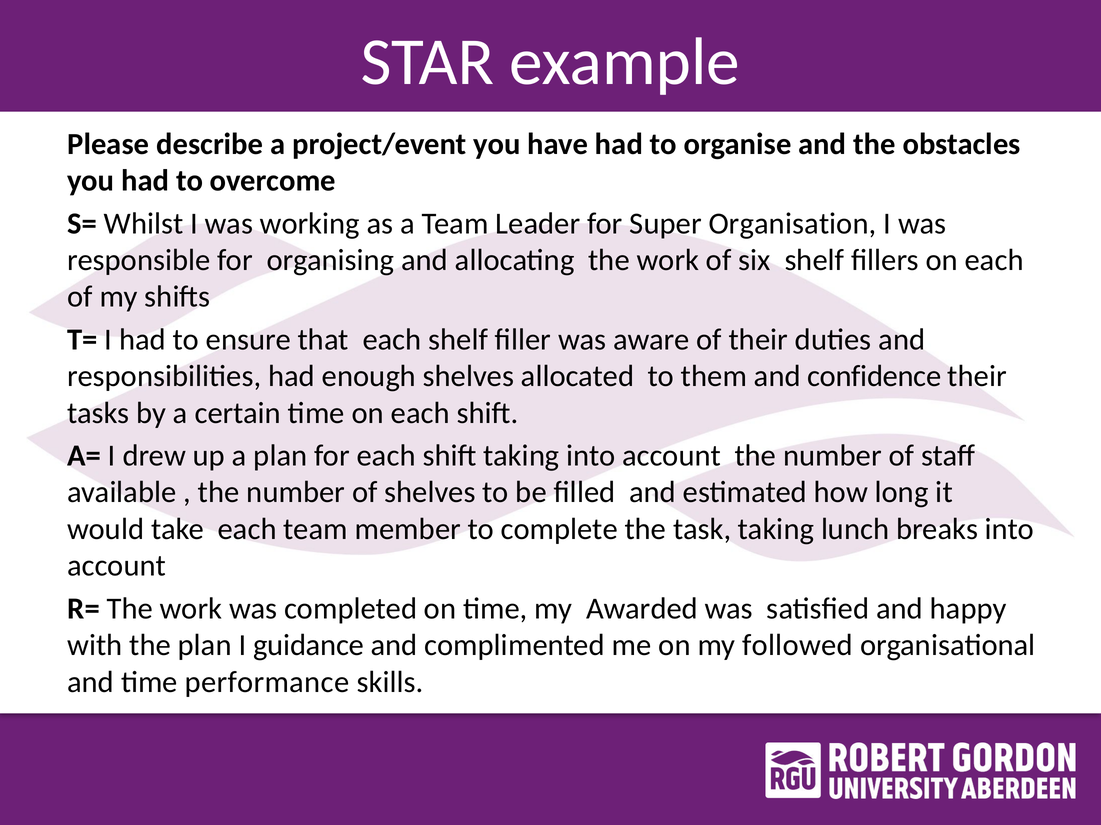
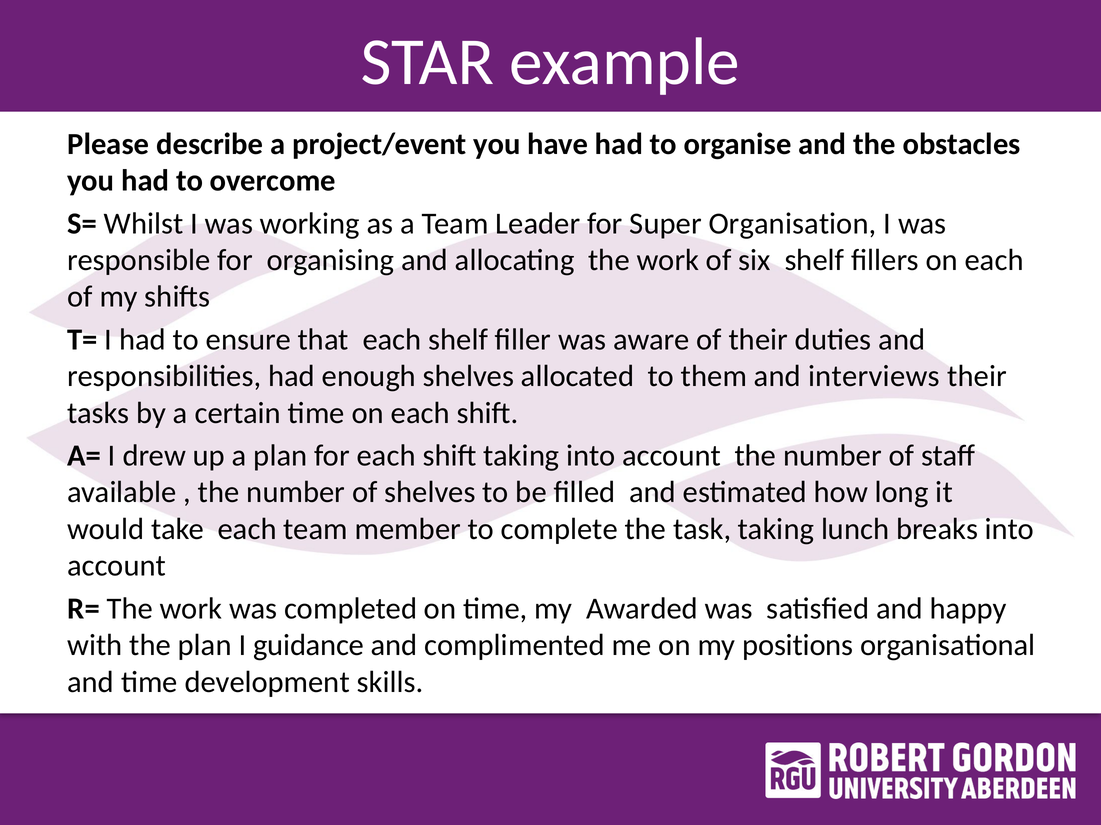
confidence: confidence -> interviews
followed: followed -> positions
performance: performance -> development
